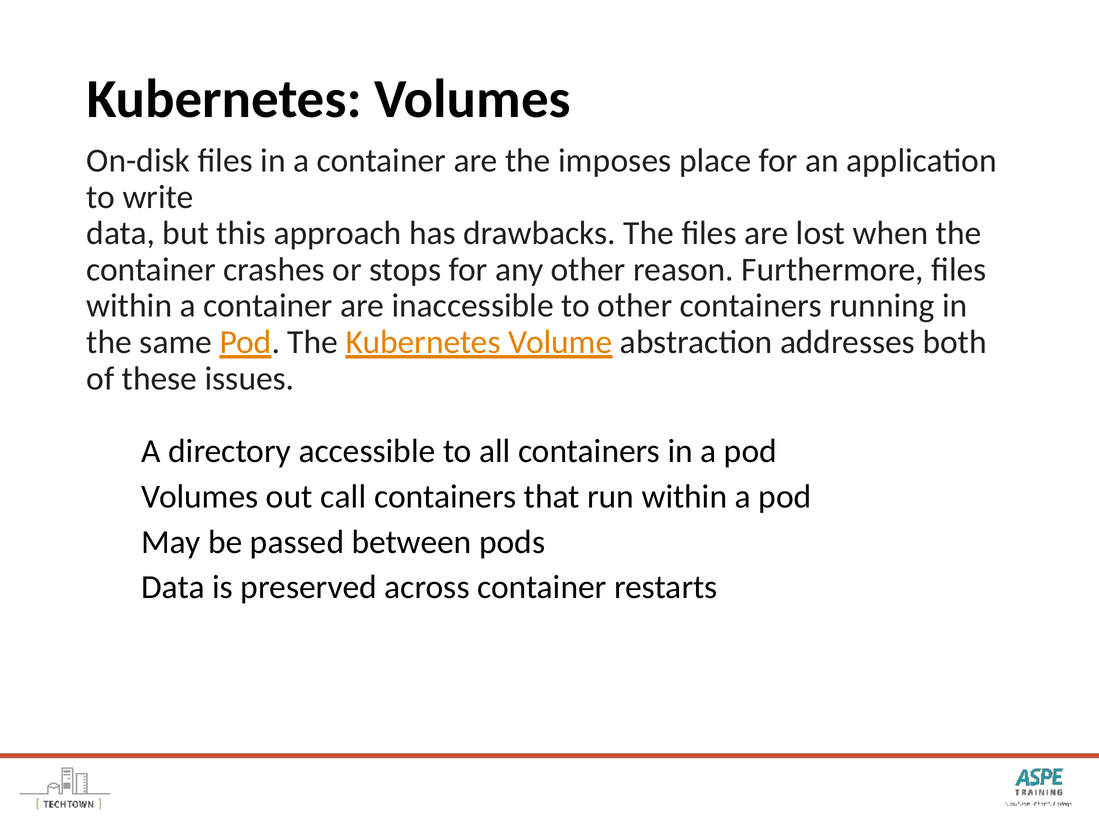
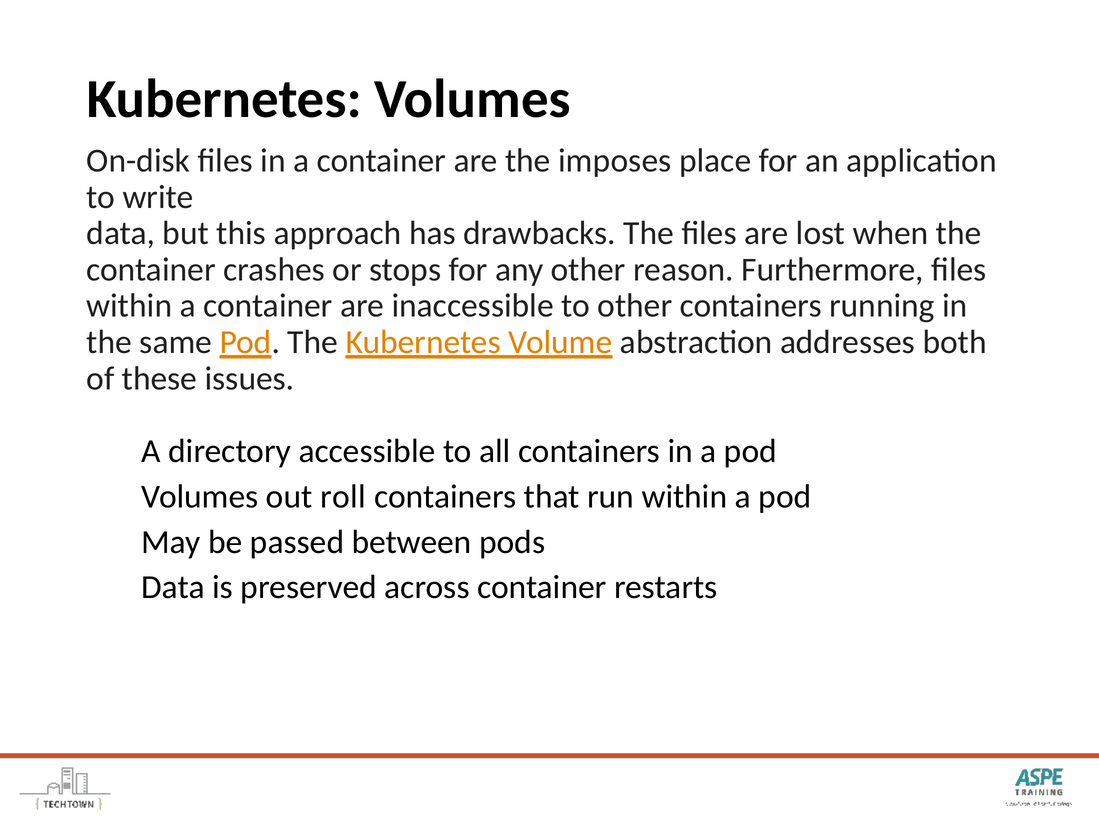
call: call -> roll
